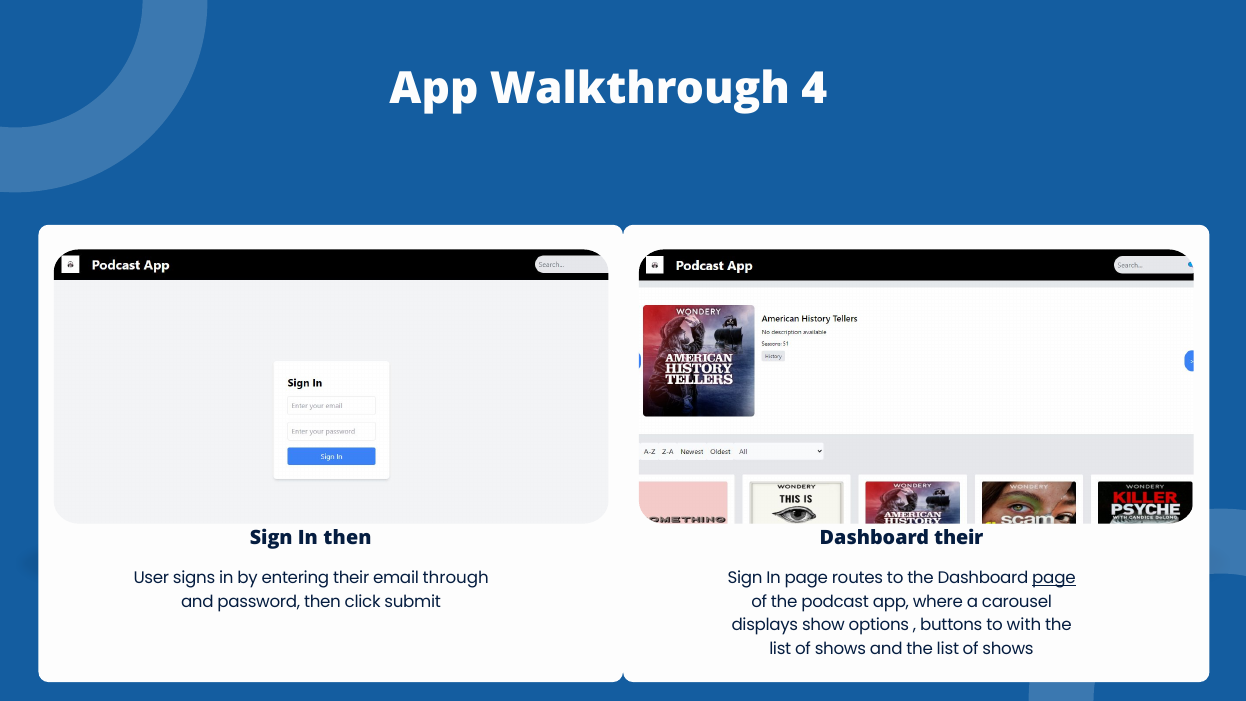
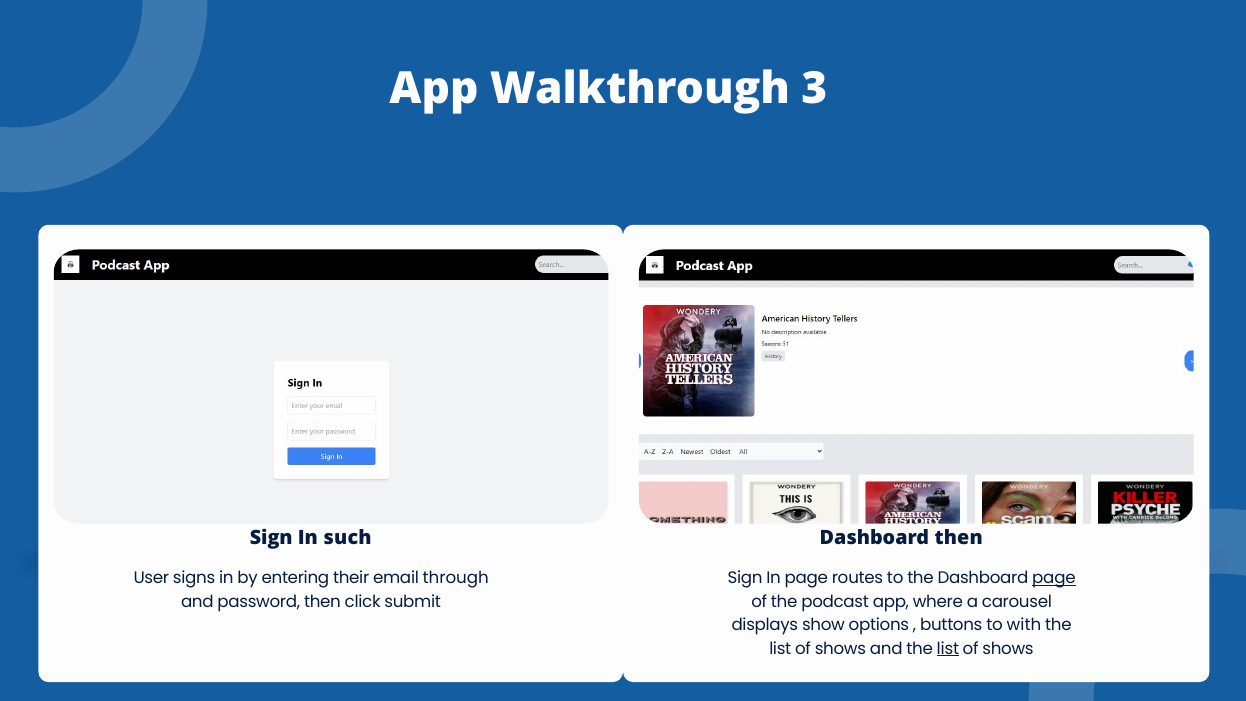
4: 4 -> 3
In then: then -> such
Dashboard their: their -> then
list at (948, 648) underline: none -> present
